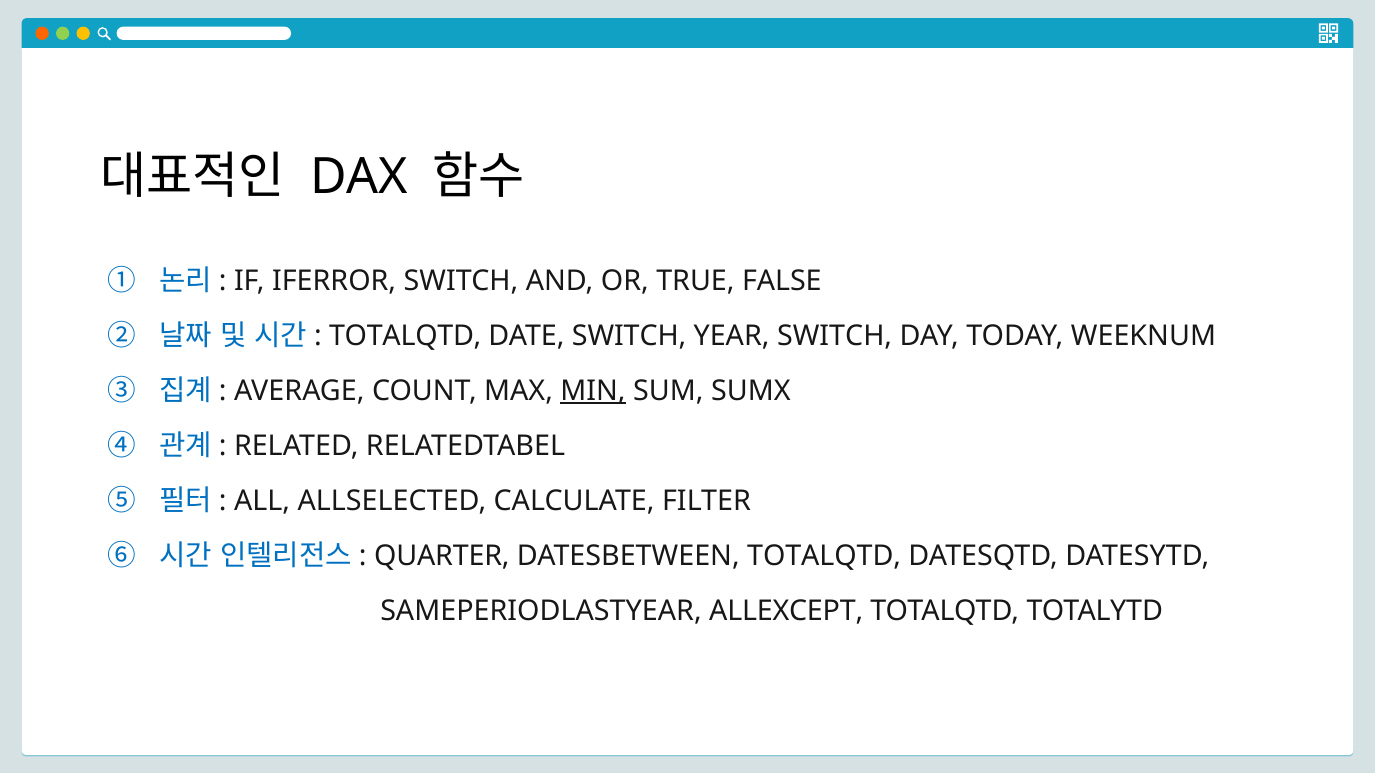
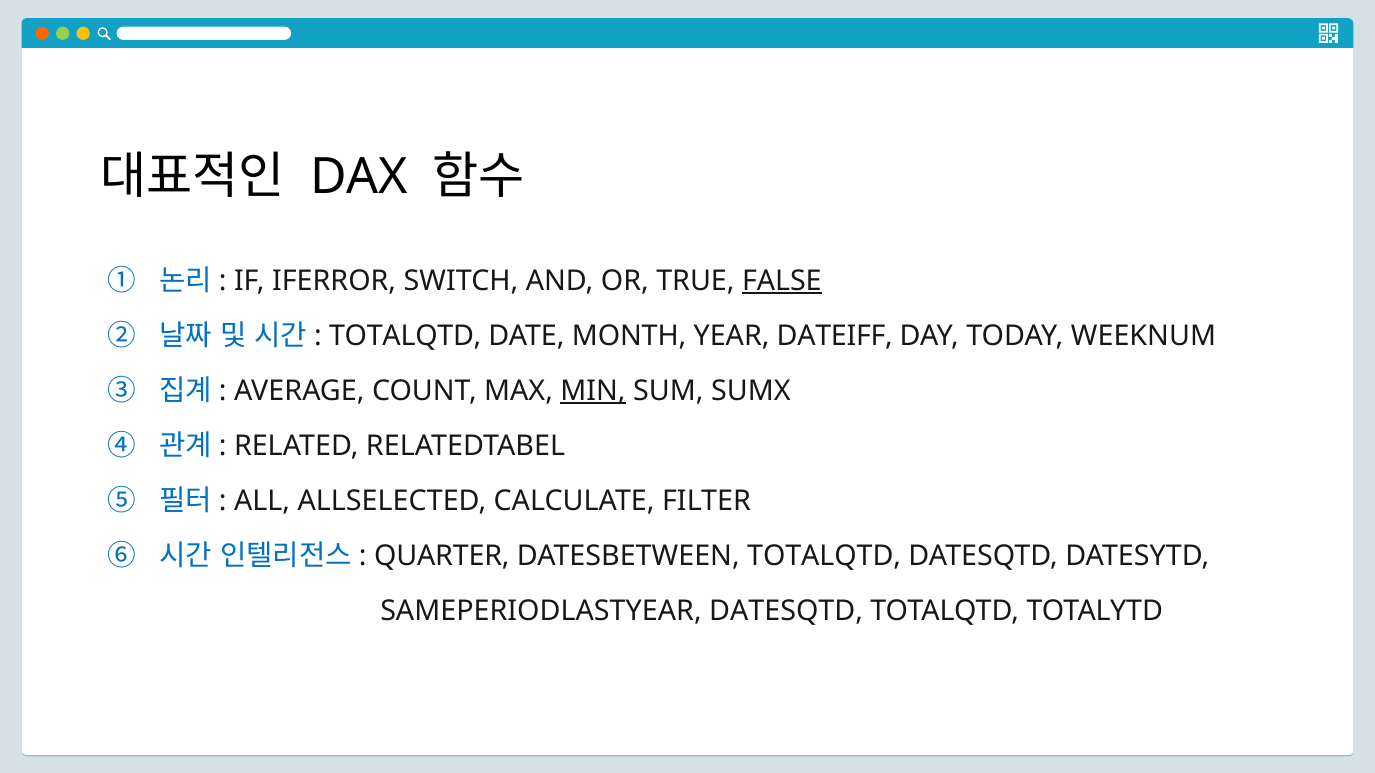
FALSE underline: none -> present
DATE SWITCH: SWITCH -> MONTH
YEAR SWITCH: SWITCH -> DATEIFF
SAMEPERIODLASTYEAR ALLEXCEPT: ALLEXCEPT -> DATESQTD
